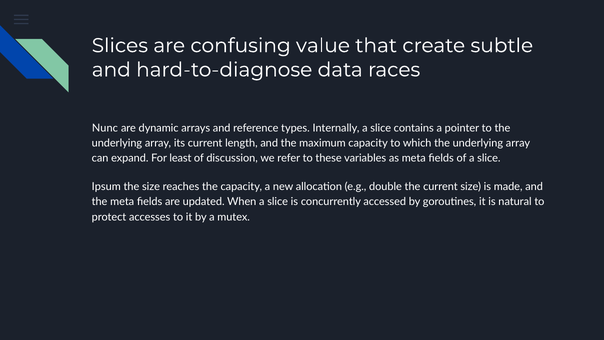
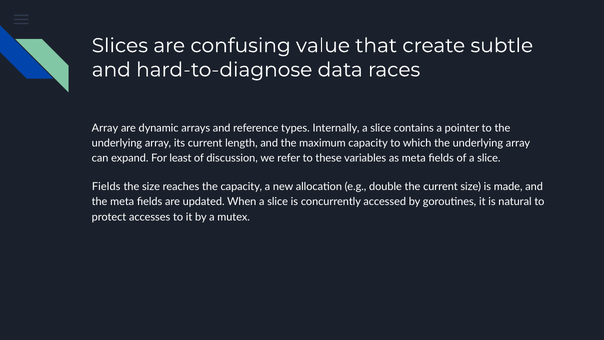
Nunc at (105, 128): Nunc -> Array
Ipsum at (106, 187): Ipsum -> Fields
